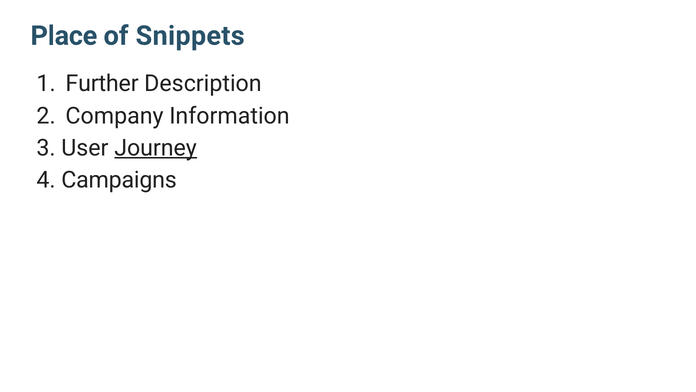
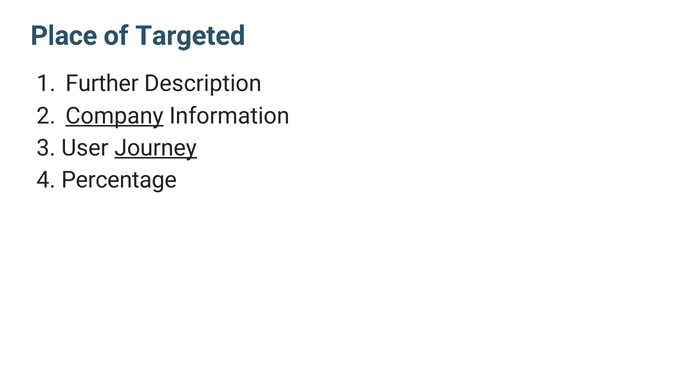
Snippets: Snippets -> Targeted
Company underline: none -> present
Campaigns: Campaigns -> Percentage
